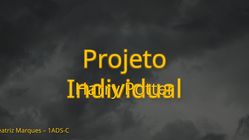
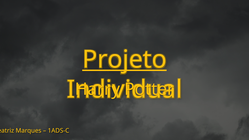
Projeto underline: none -> present
